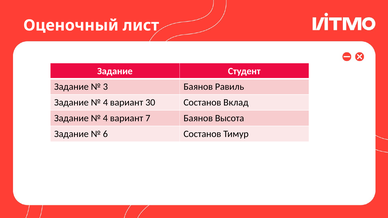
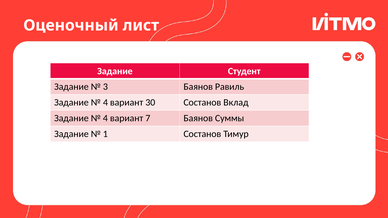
Высота: Высота -> Суммы
6: 6 -> 1
